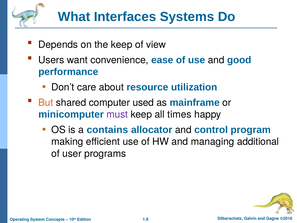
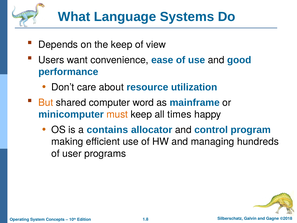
Interfaces: Interfaces -> Language
used: used -> word
must colour: purple -> orange
additional: additional -> hundreds
